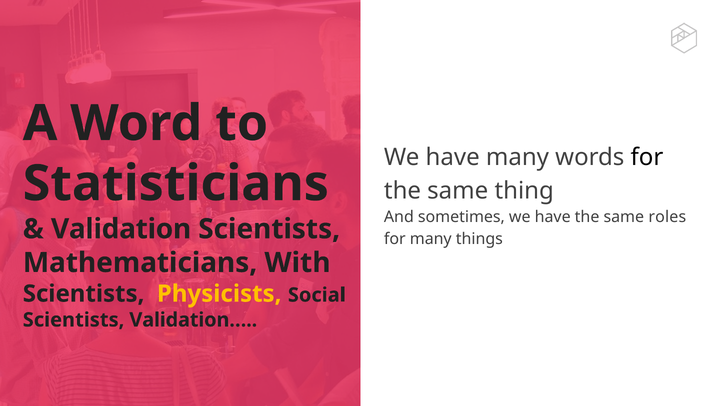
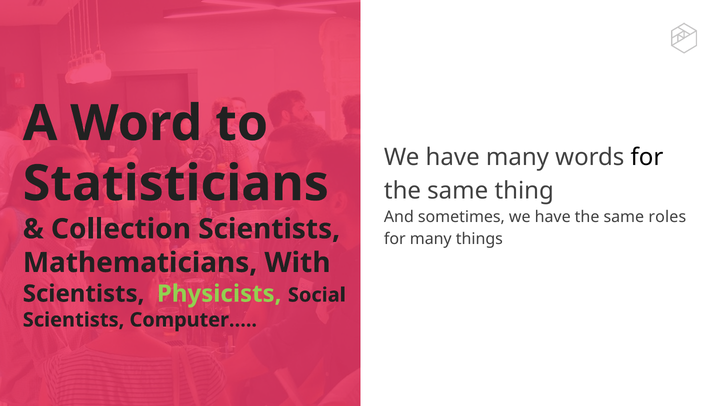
Validation: Validation -> Collection
Physicists colour: yellow -> light green
Validation…: Validation… -> Computer…
